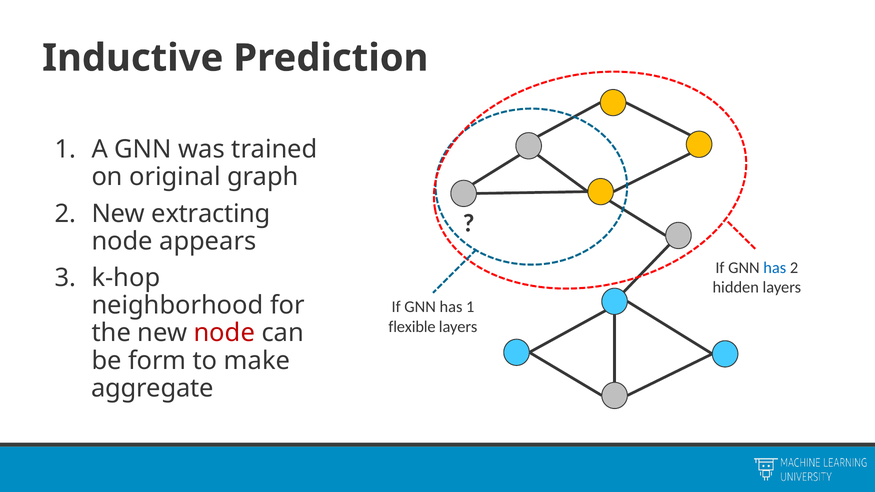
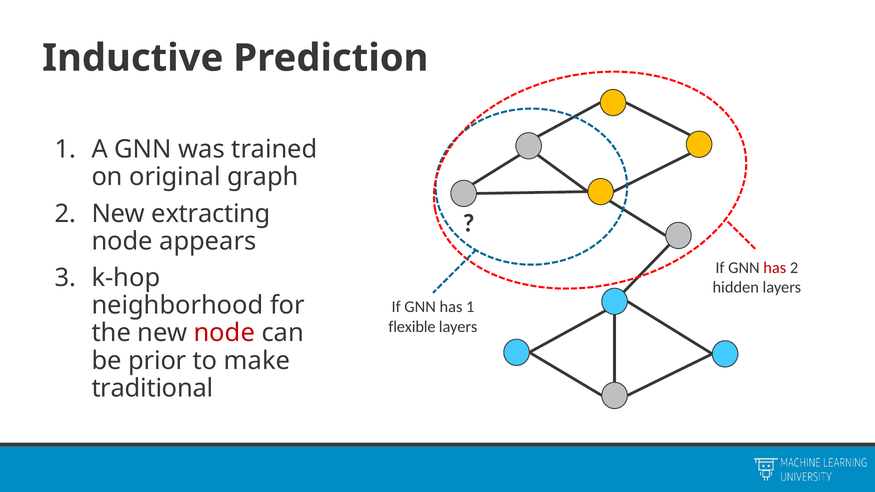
has at (775, 268) colour: blue -> red
form: form -> prior
aggregate: aggregate -> traditional
